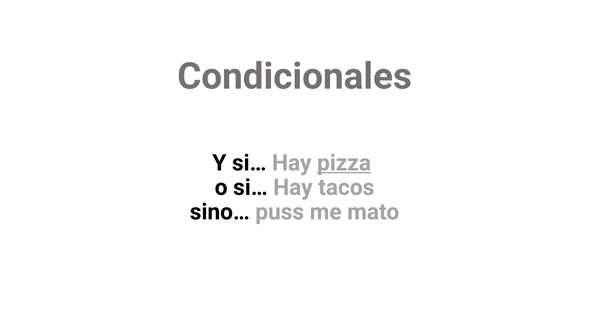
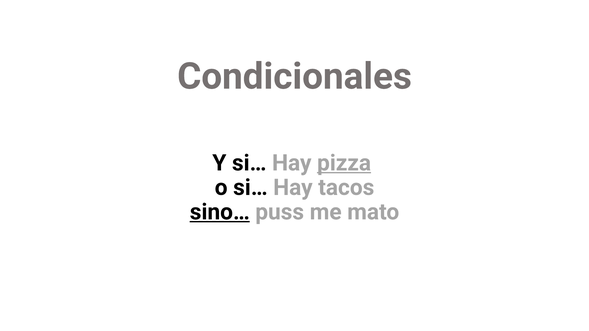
sino… underline: none -> present
